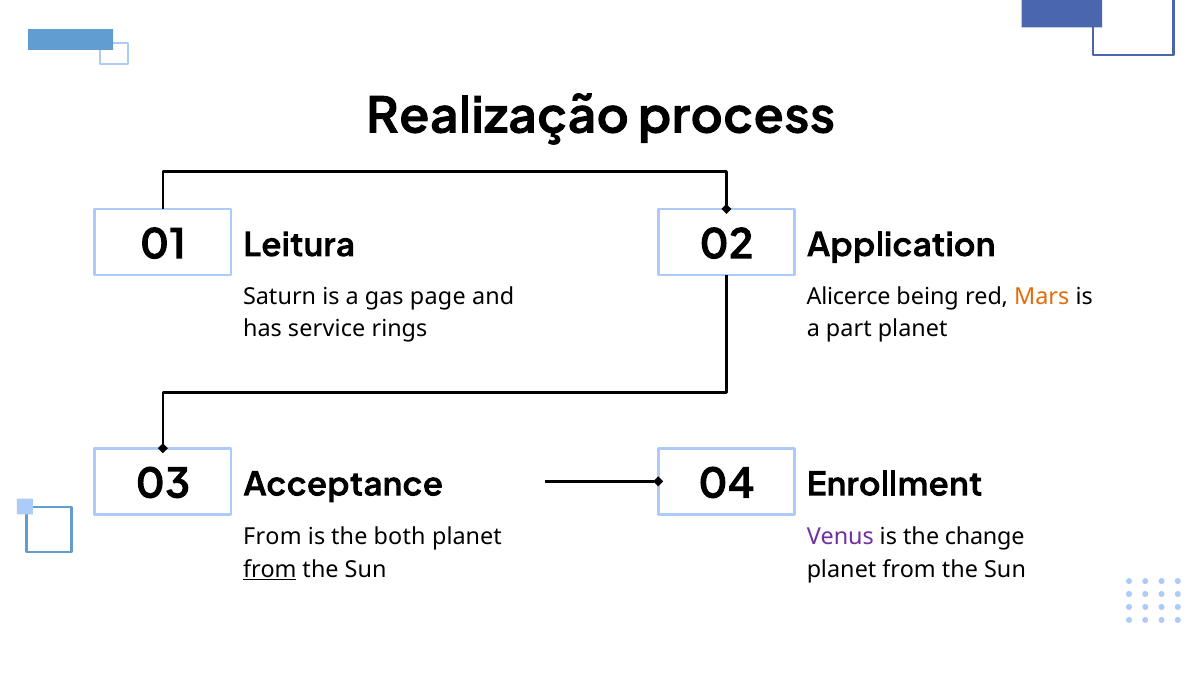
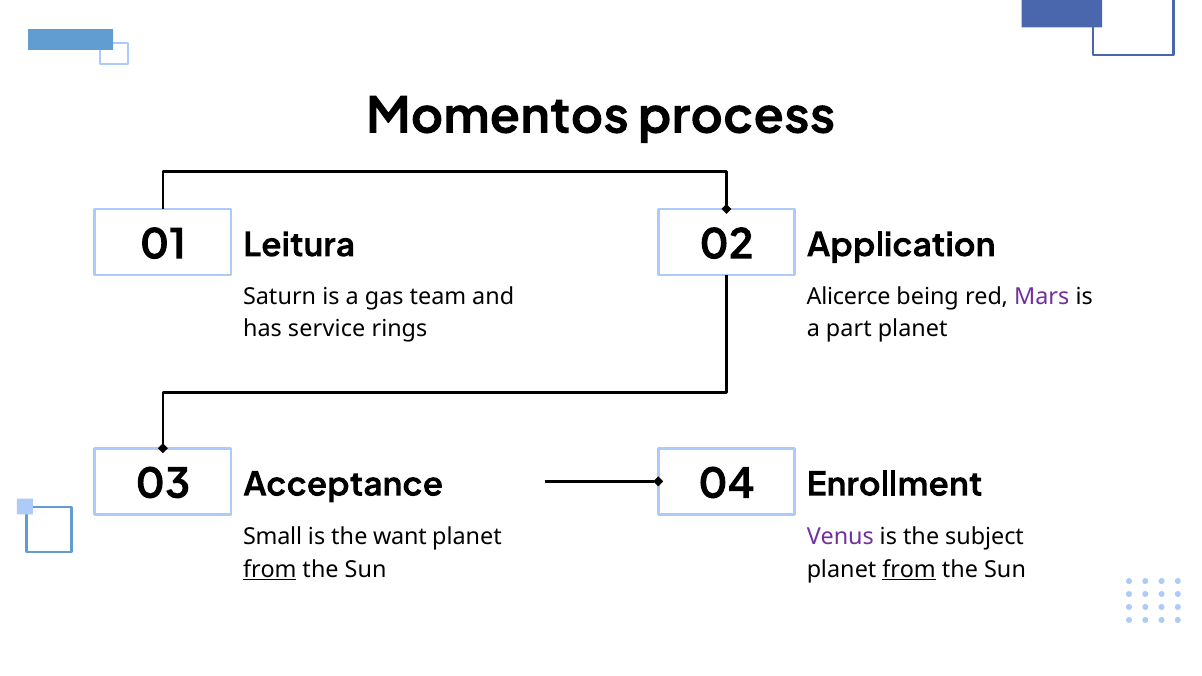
Realização: Realização -> Momentos
page: page -> team
Mars colour: orange -> purple
From at (272, 537): From -> Small
both: both -> want
change: change -> subject
from at (909, 569) underline: none -> present
